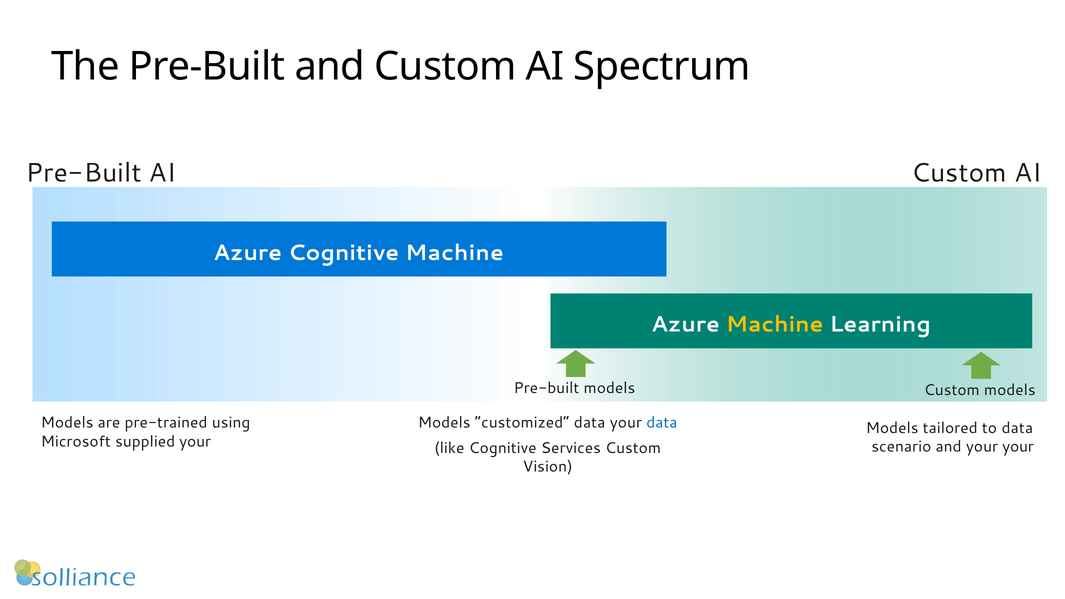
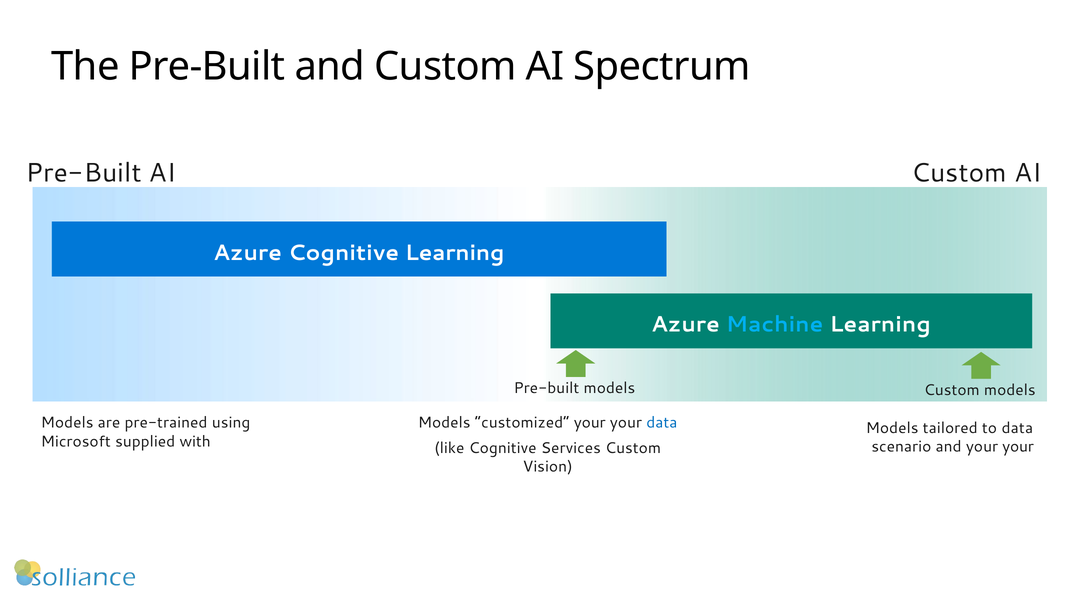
Cognitive Machine: Machine -> Learning
Machine at (775, 325) colour: yellow -> light blue
customized data: data -> your
supplied your: your -> with
